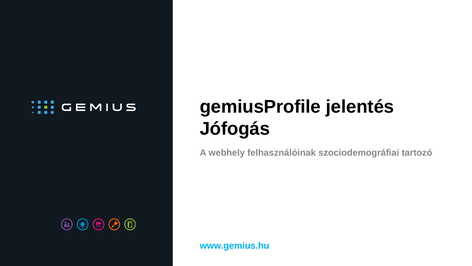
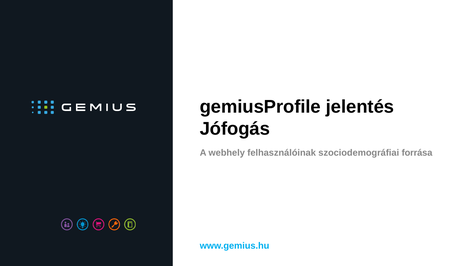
tartozó: tartozó -> forrása
